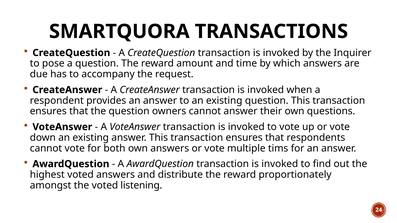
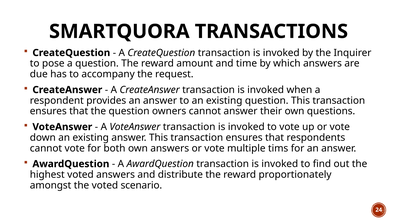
listening: listening -> scenario
